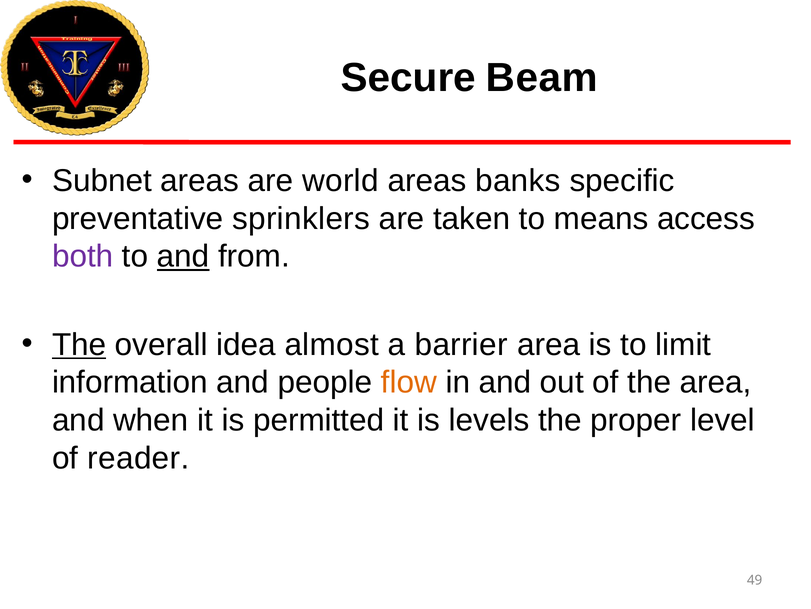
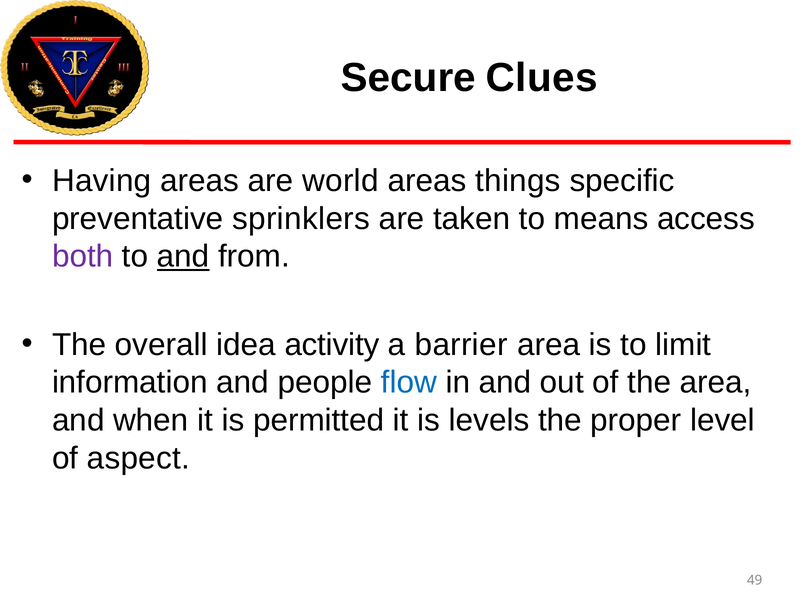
Beam: Beam -> Clues
Subnet: Subnet -> Having
banks: banks -> things
The at (79, 344) underline: present -> none
almost: almost -> activity
flow colour: orange -> blue
reader: reader -> aspect
